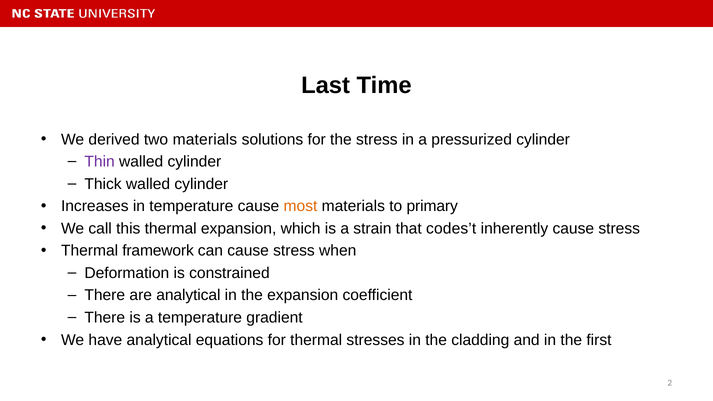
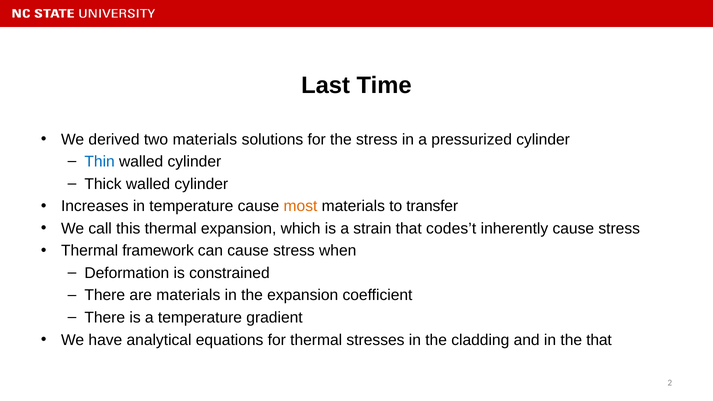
Thin colour: purple -> blue
primary: primary -> transfer
are analytical: analytical -> materials
the first: first -> that
